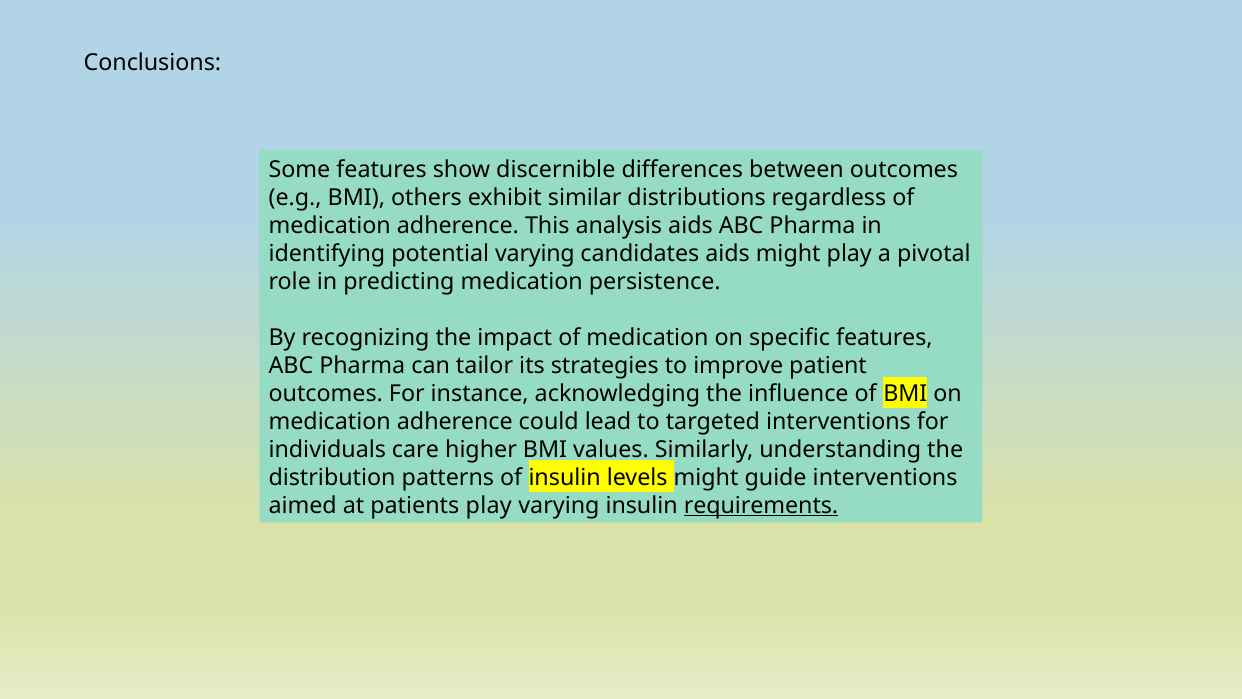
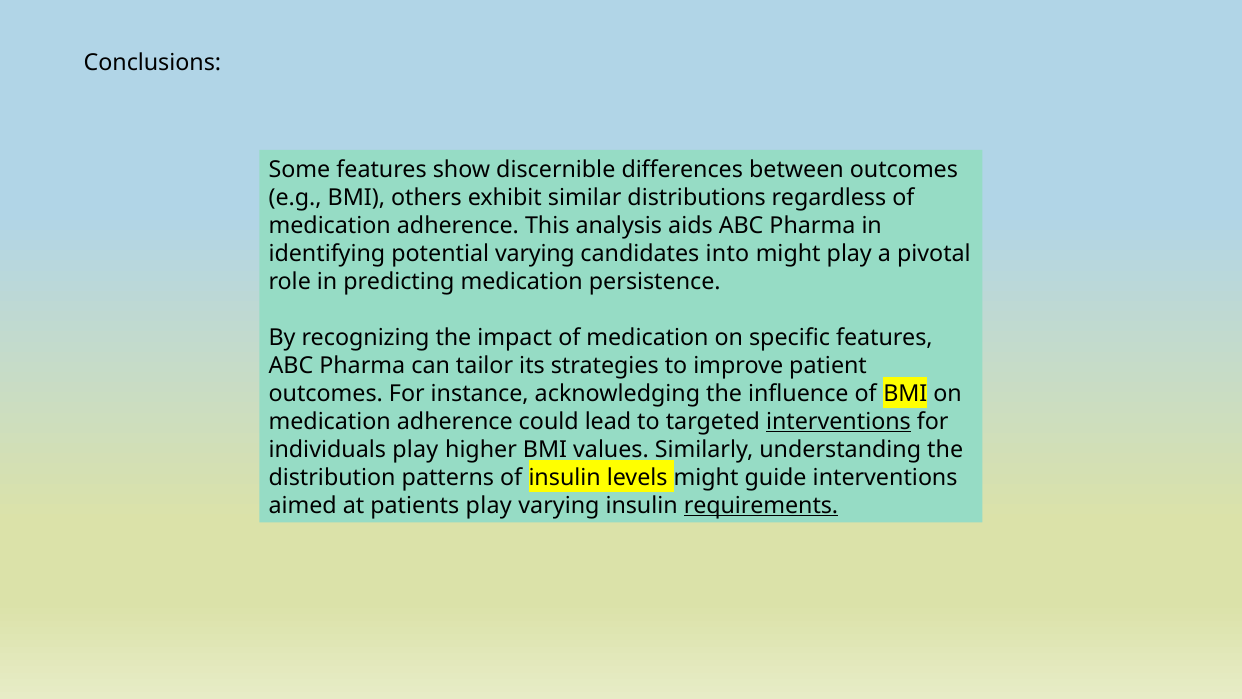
candidates aids: aids -> into
interventions at (838, 421) underline: none -> present
individuals care: care -> play
